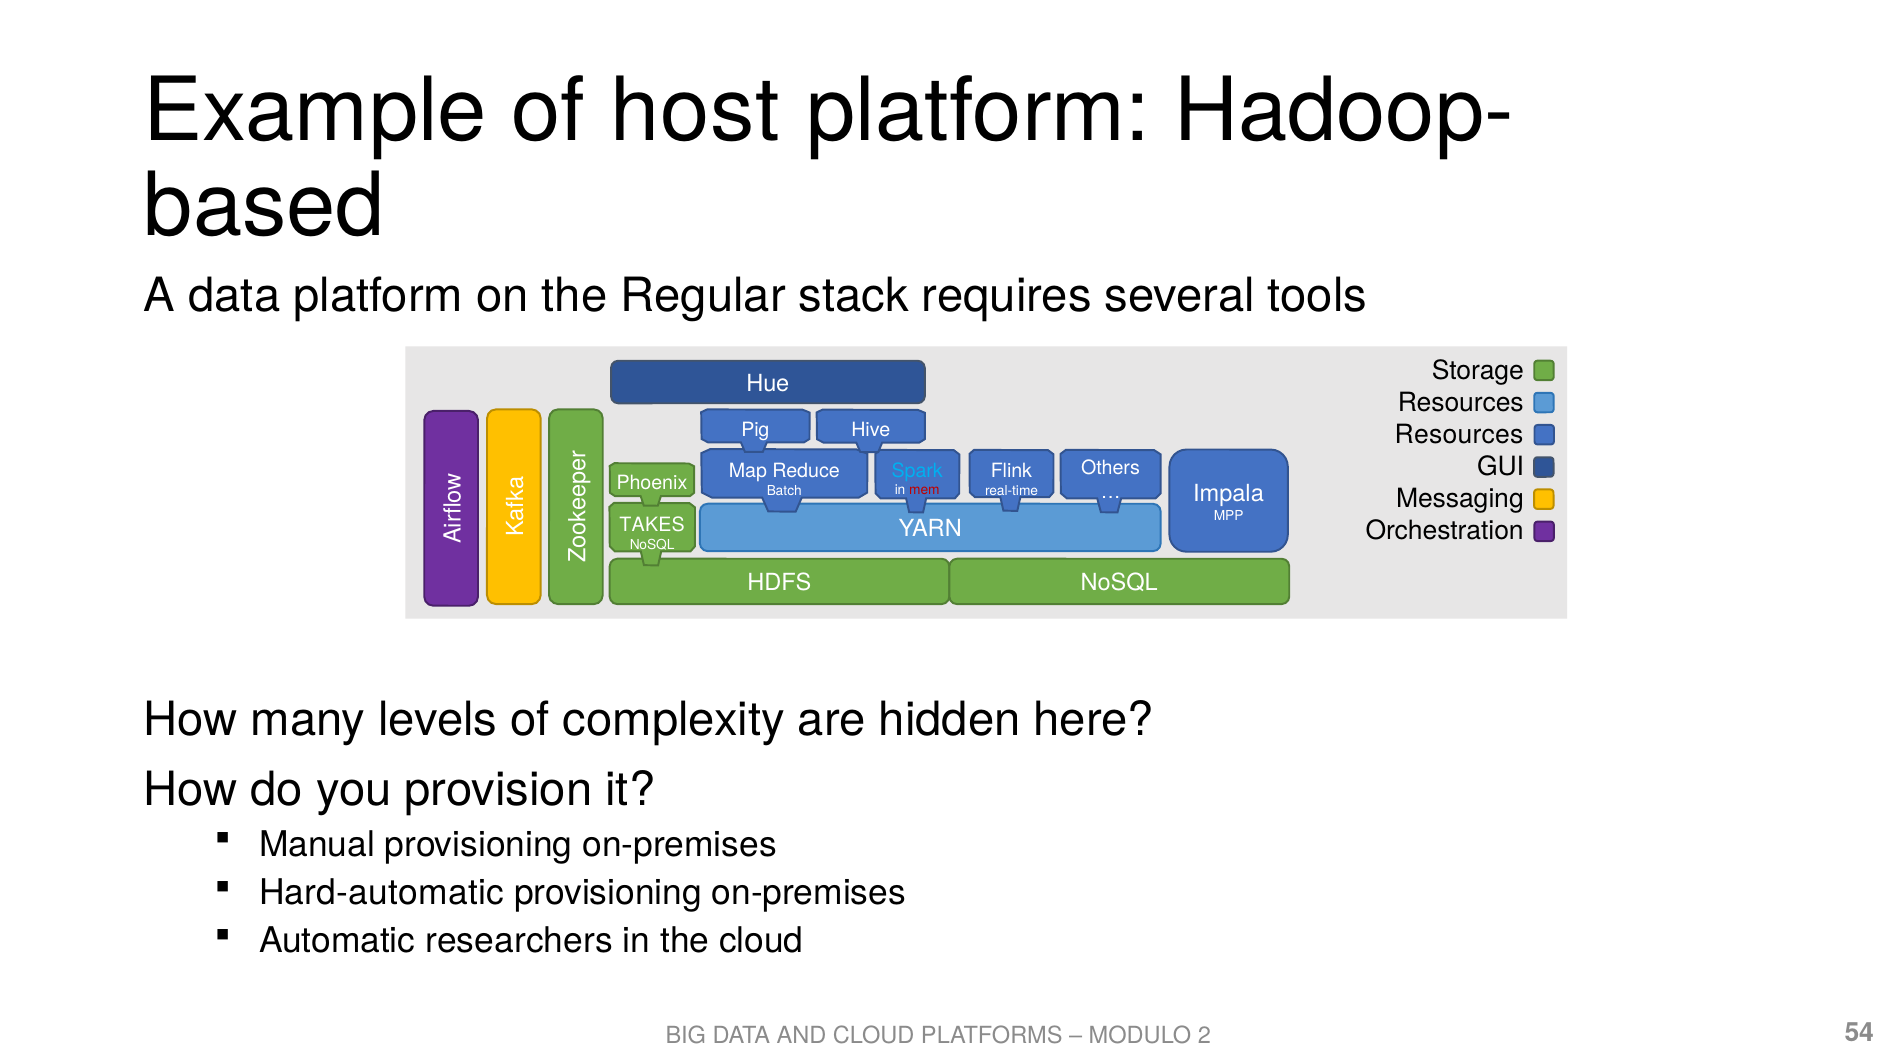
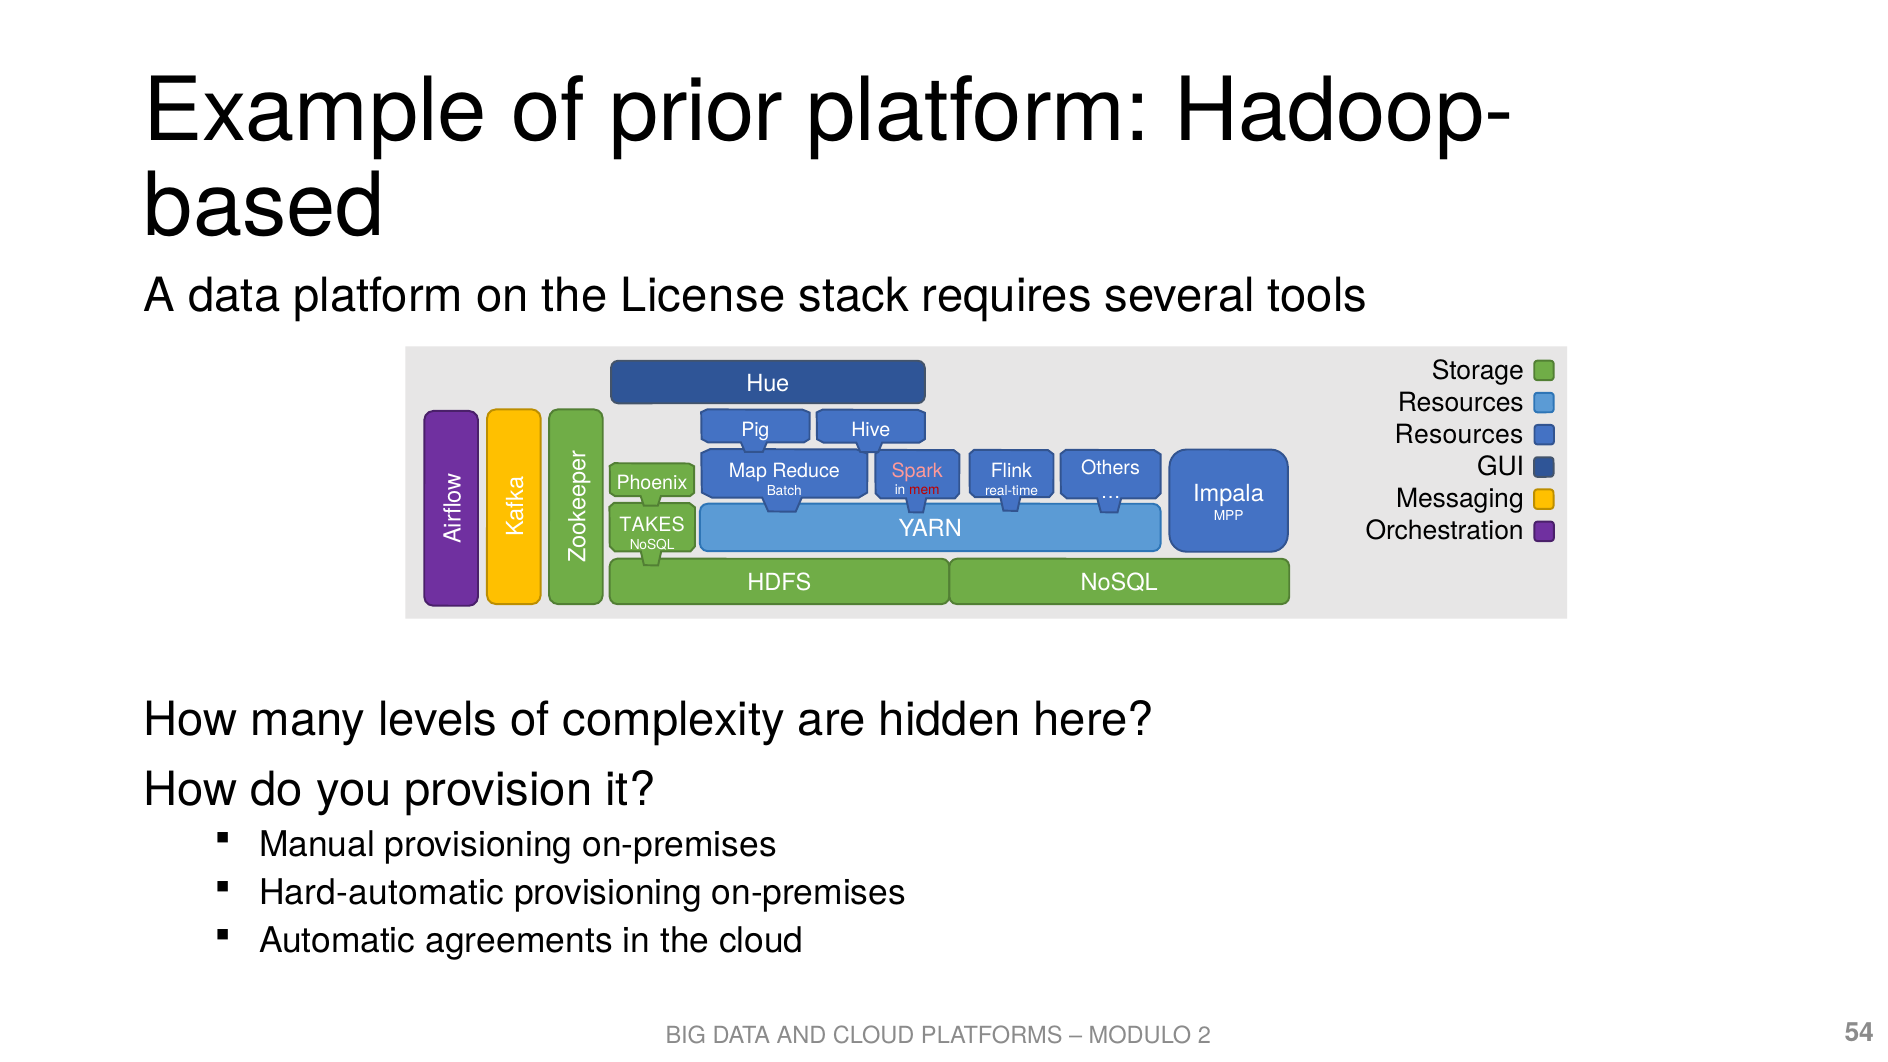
host: host -> prior
Regular: Regular -> License
Spark colour: light blue -> pink
researchers: researchers -> agreements
